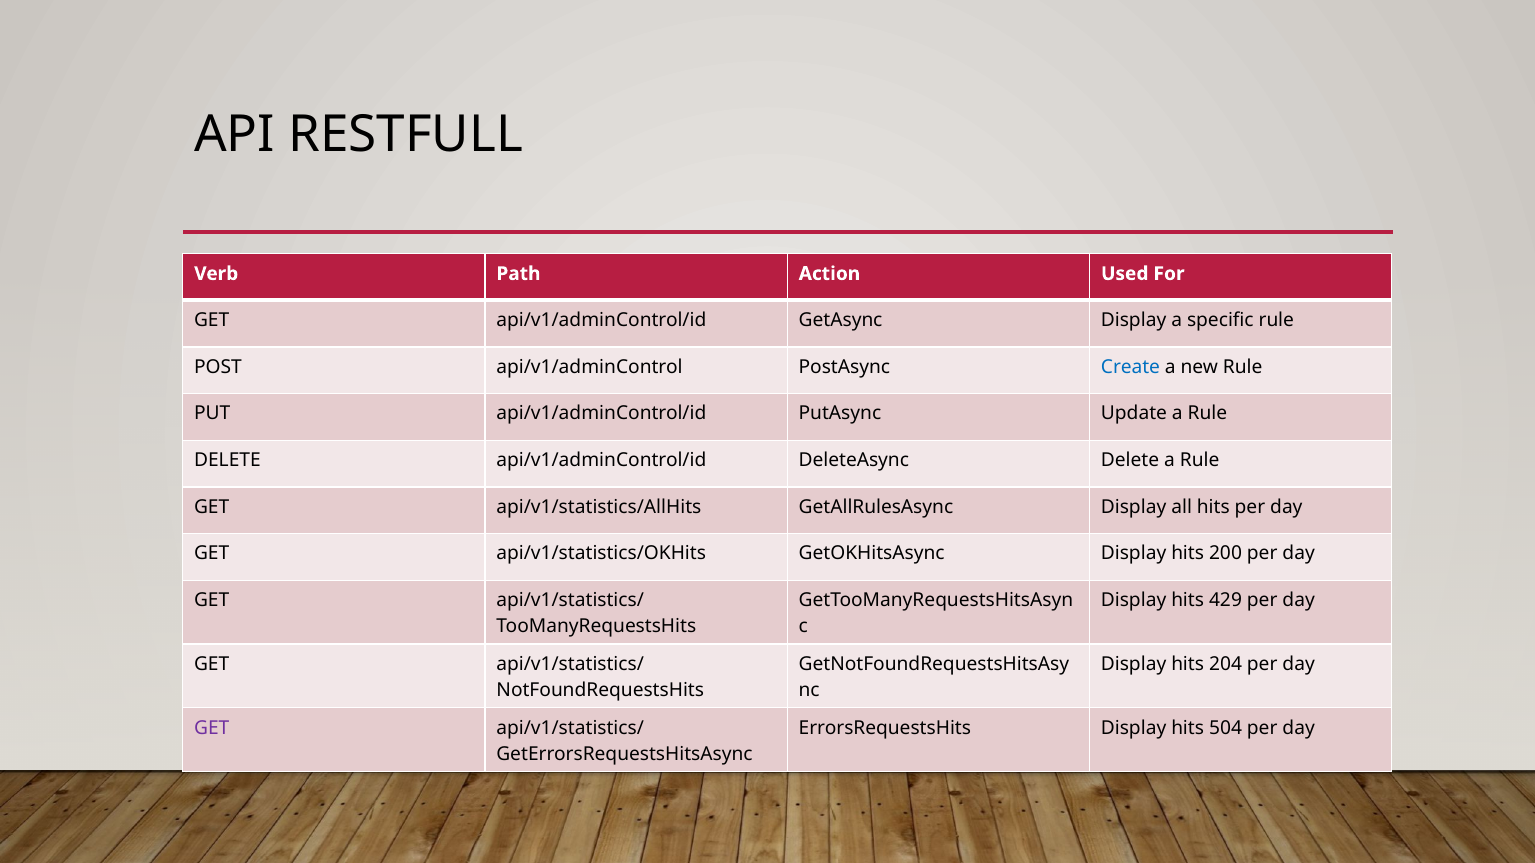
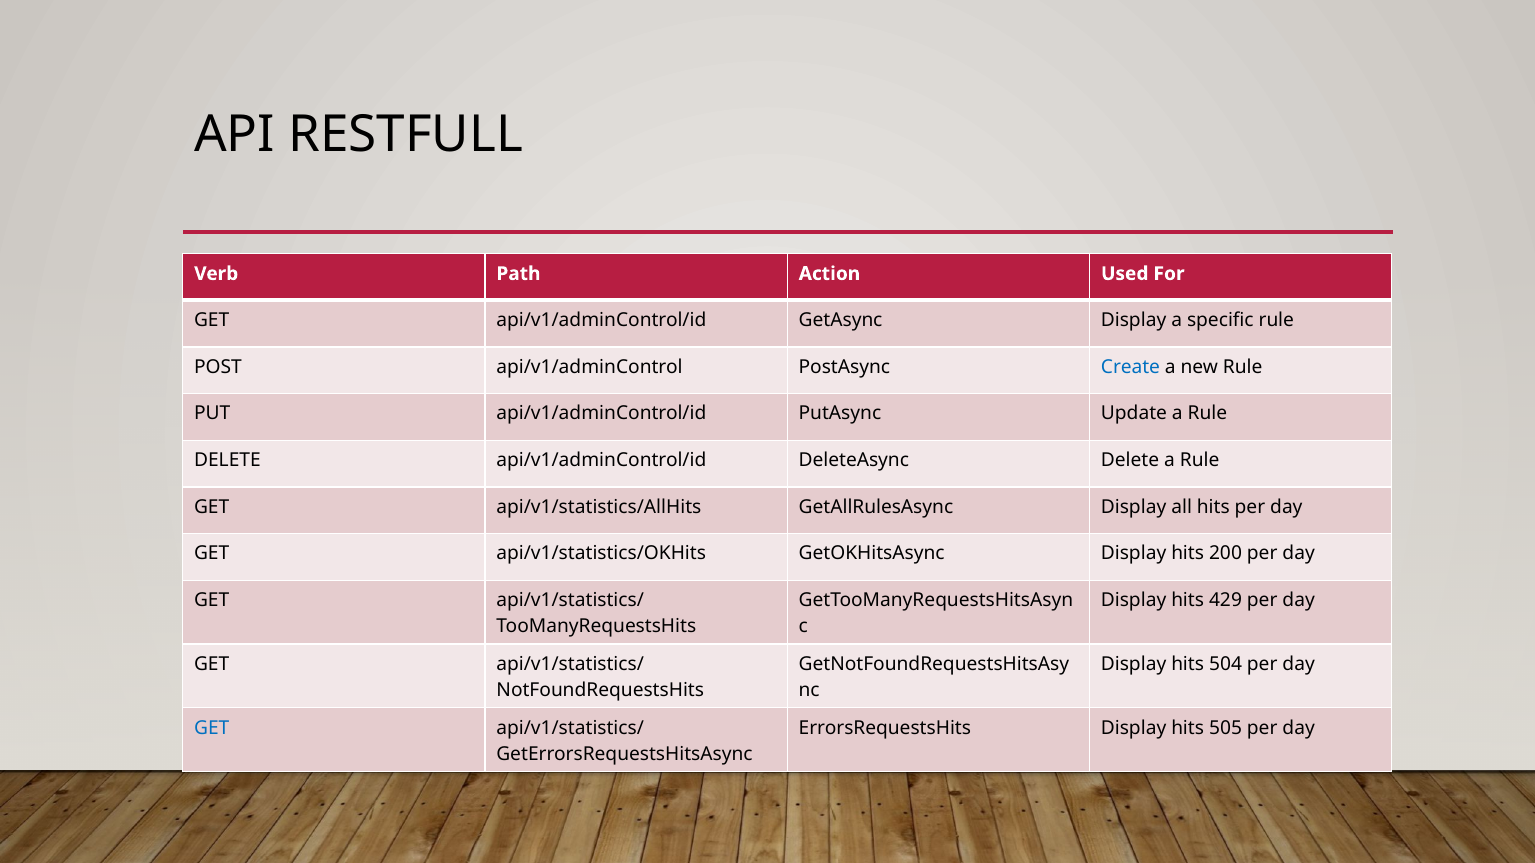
204: 204 -> 504
GET at (212, 728) colour: purple -> blue
504: 504 -> 505
